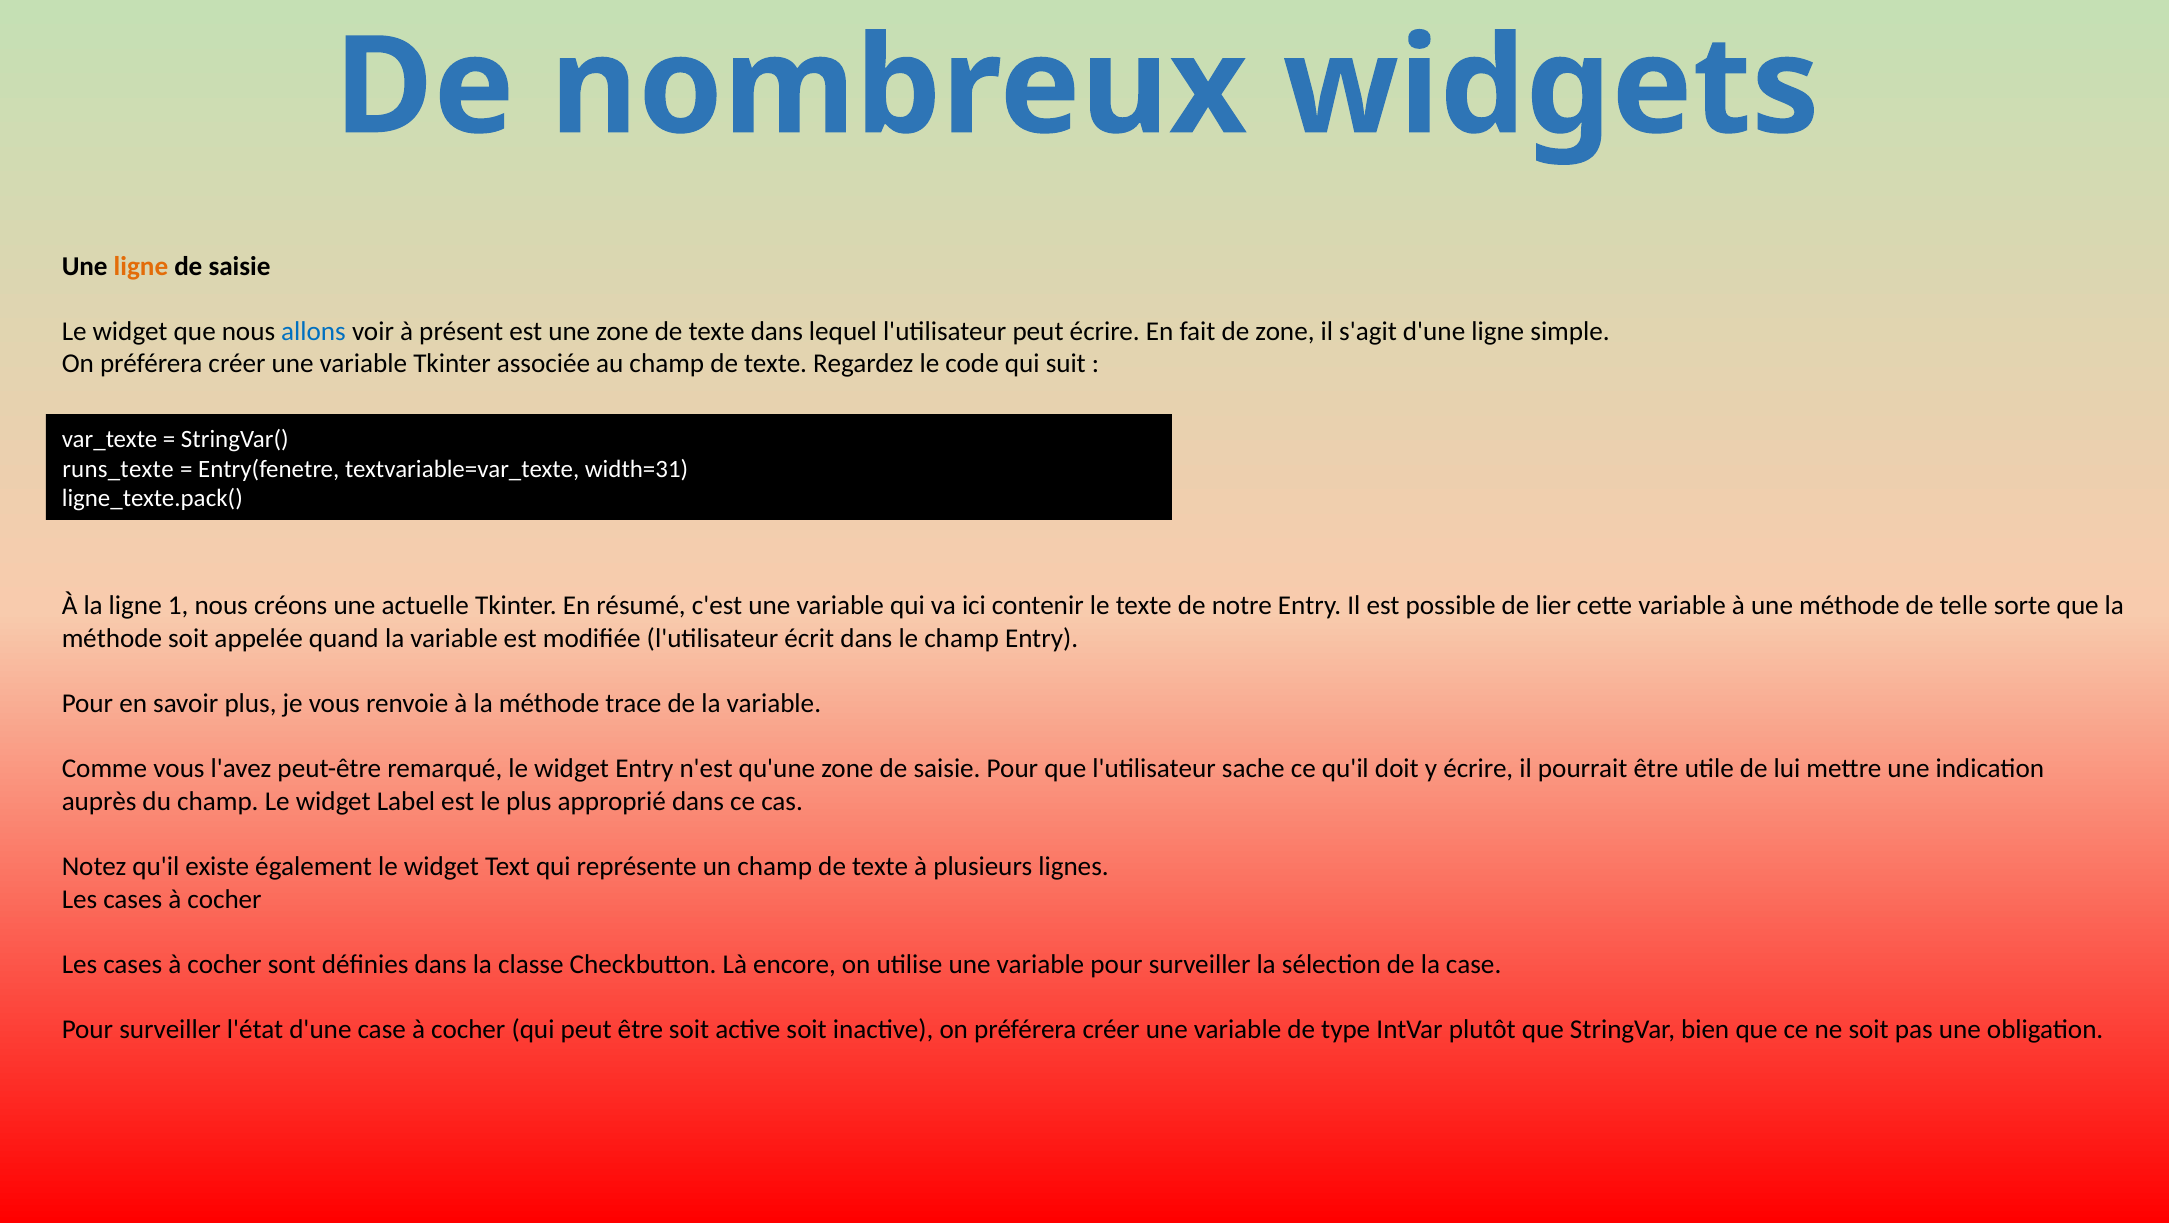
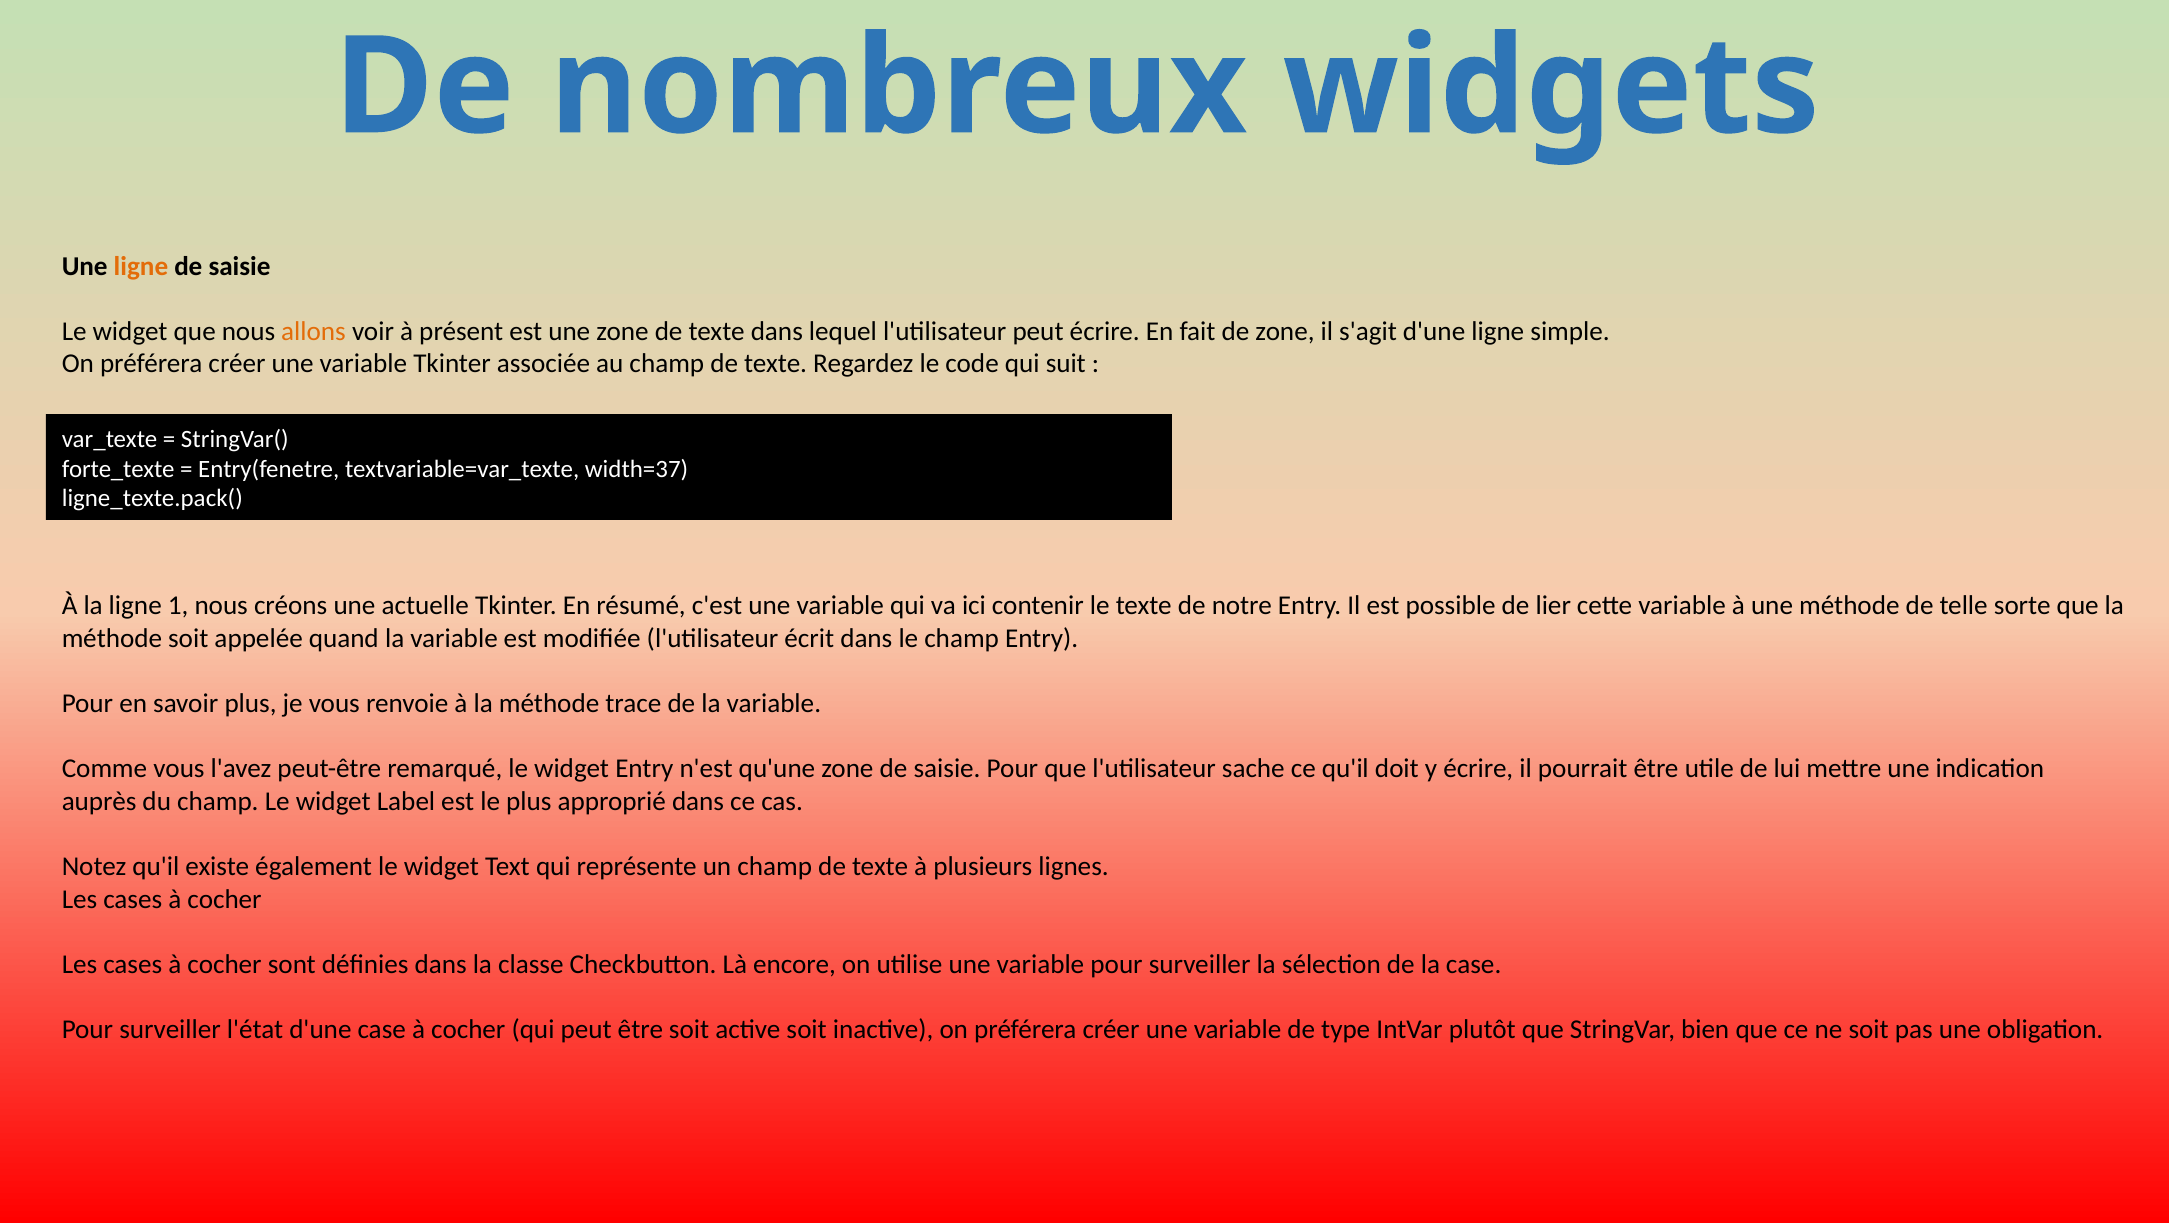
allons colour: blue -> orange
runs_texte: runs_texte -> forte_texte
width=31: width=31 -> width=37
